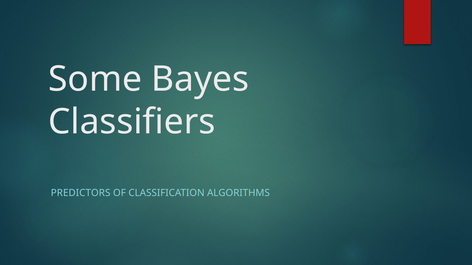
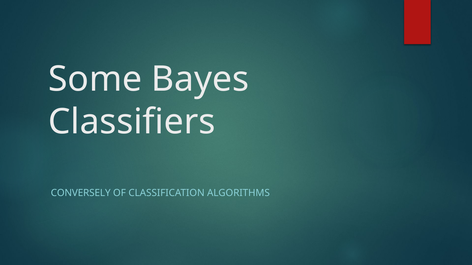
PREDICTORS: PREDICTORS -> CONVERSELY
